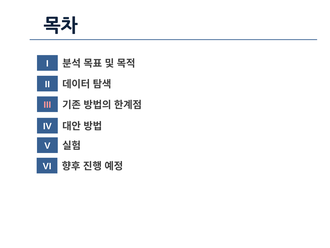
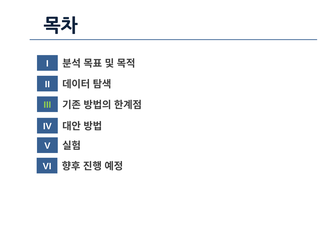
III colour: pink -> light green
